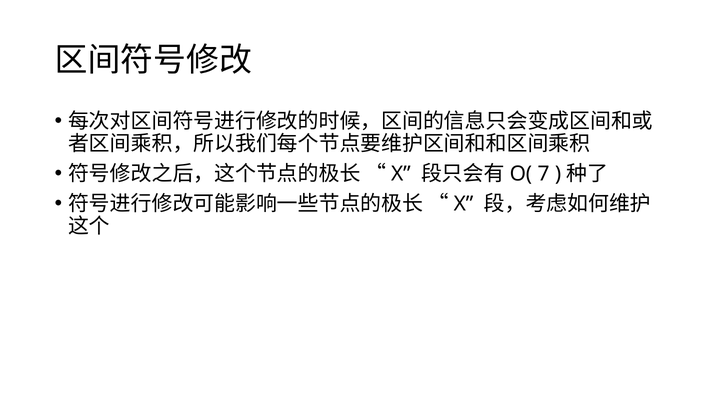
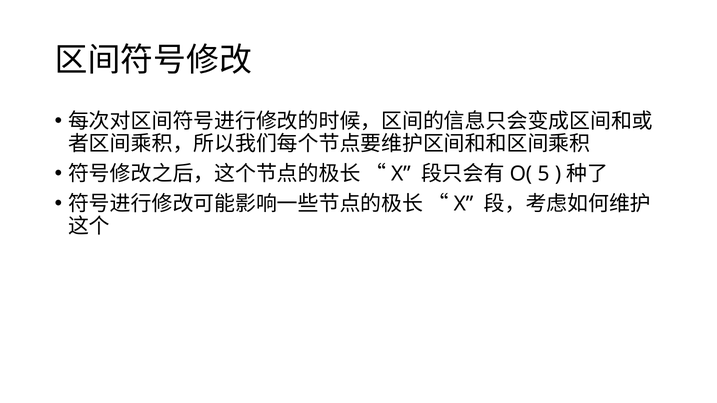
7: 7 -> 5
